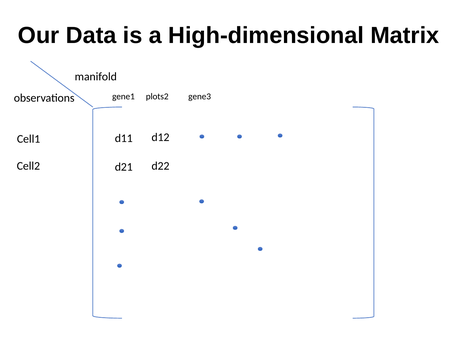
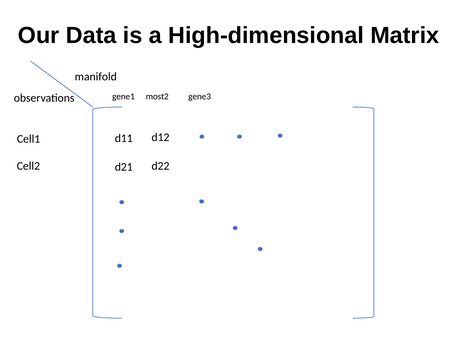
plots2: plots2 -> most2
